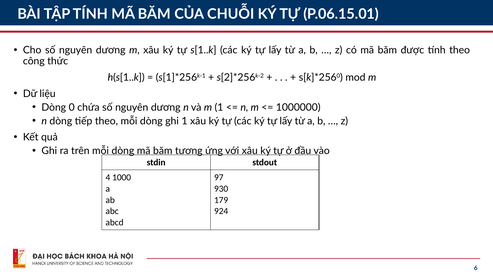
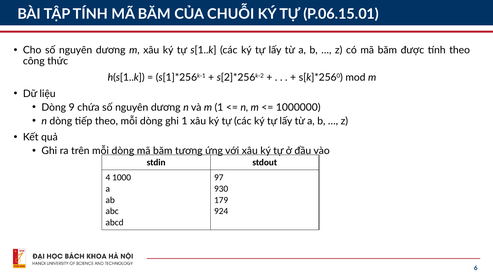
0: 0 -> 9
